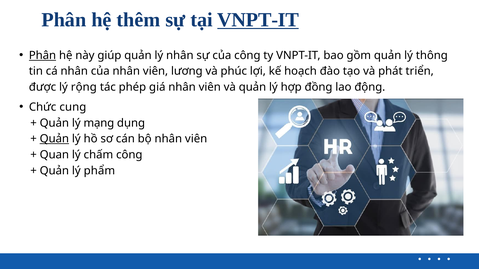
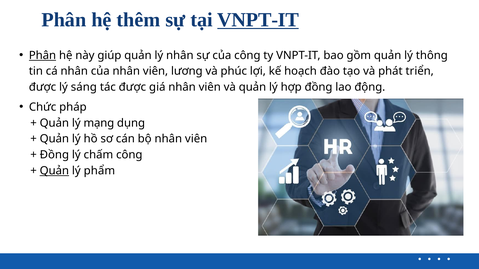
rộng: rộng -> sáng
tác phép: phép -> được
cung: cung -> pháp
Quản at (54, 139) underline: present -> none
Quan at (54, 155): Quan -> Đồng
Quản at (54, 171) underline: none -> present
